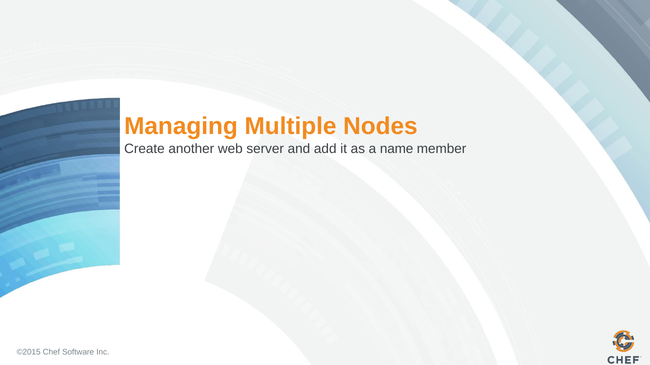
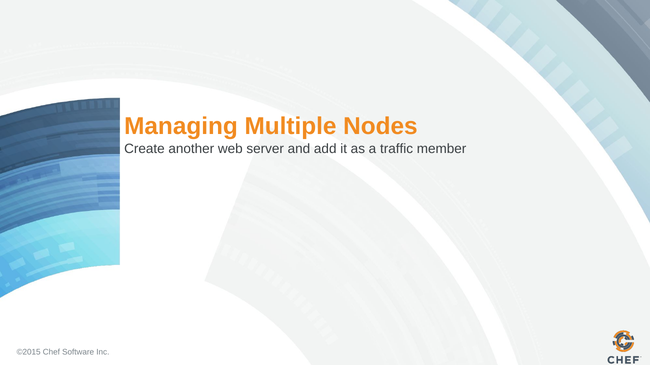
name: name -> traffic
